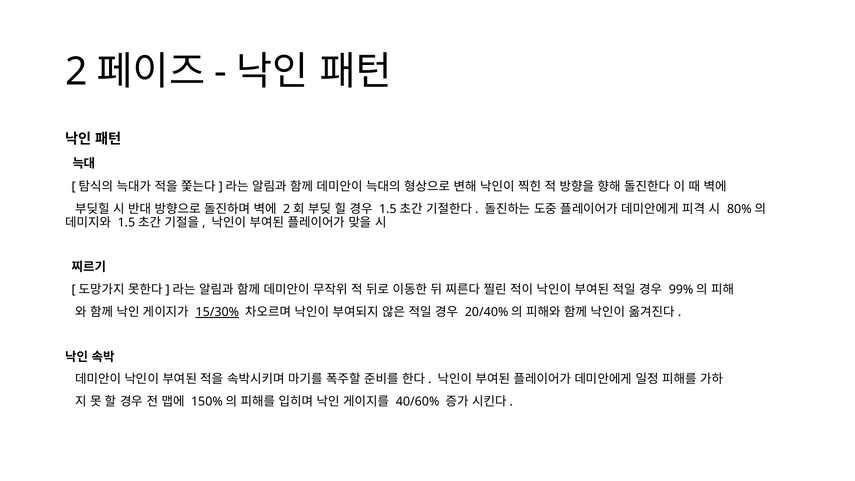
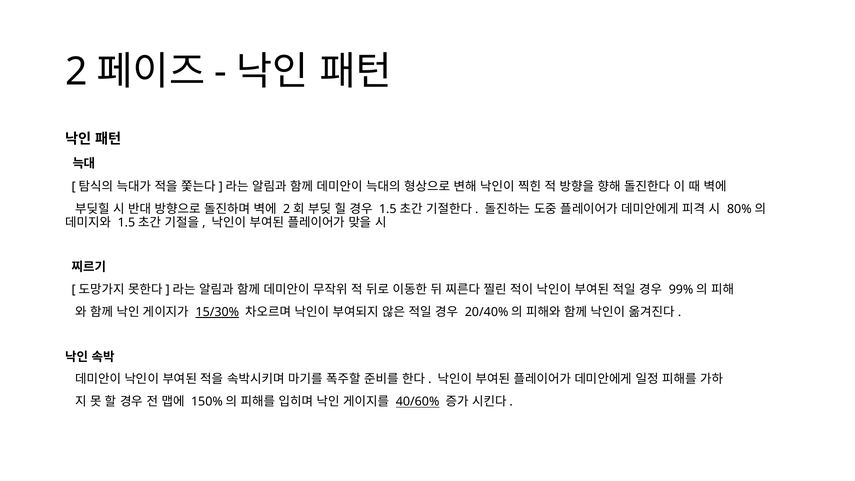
40/60% underline: none -> present
